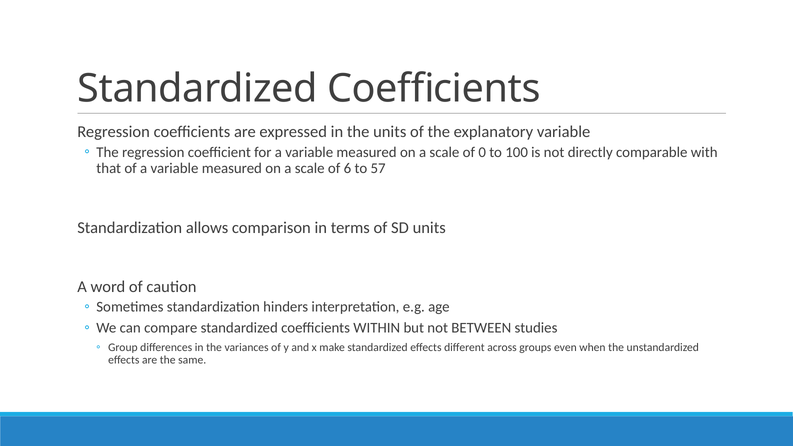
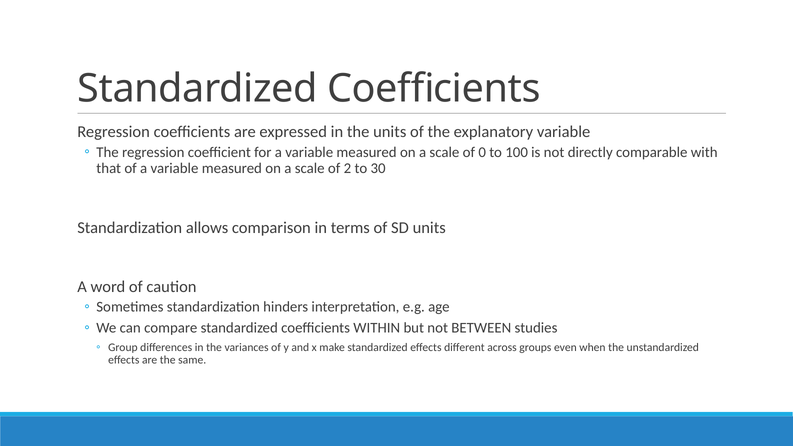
6: 6 -> 2
57: 57 -> 30
